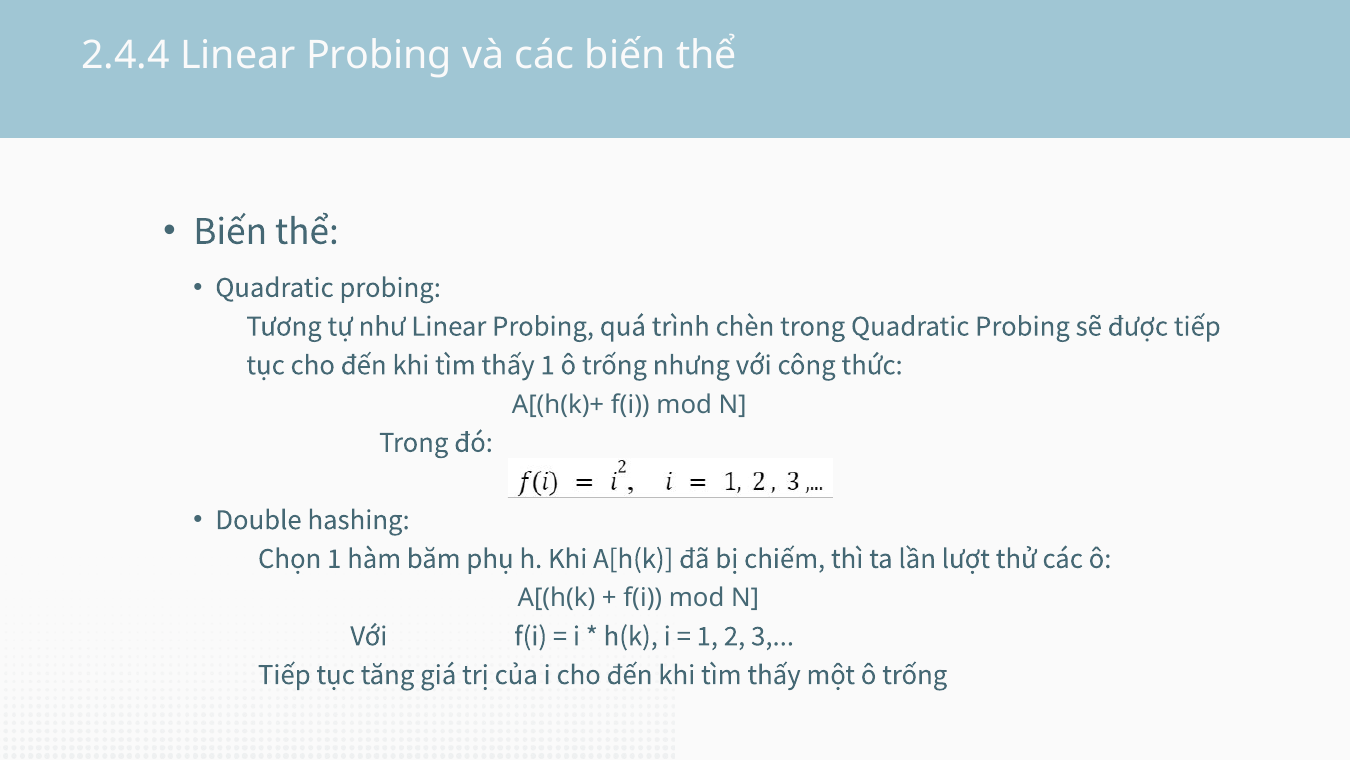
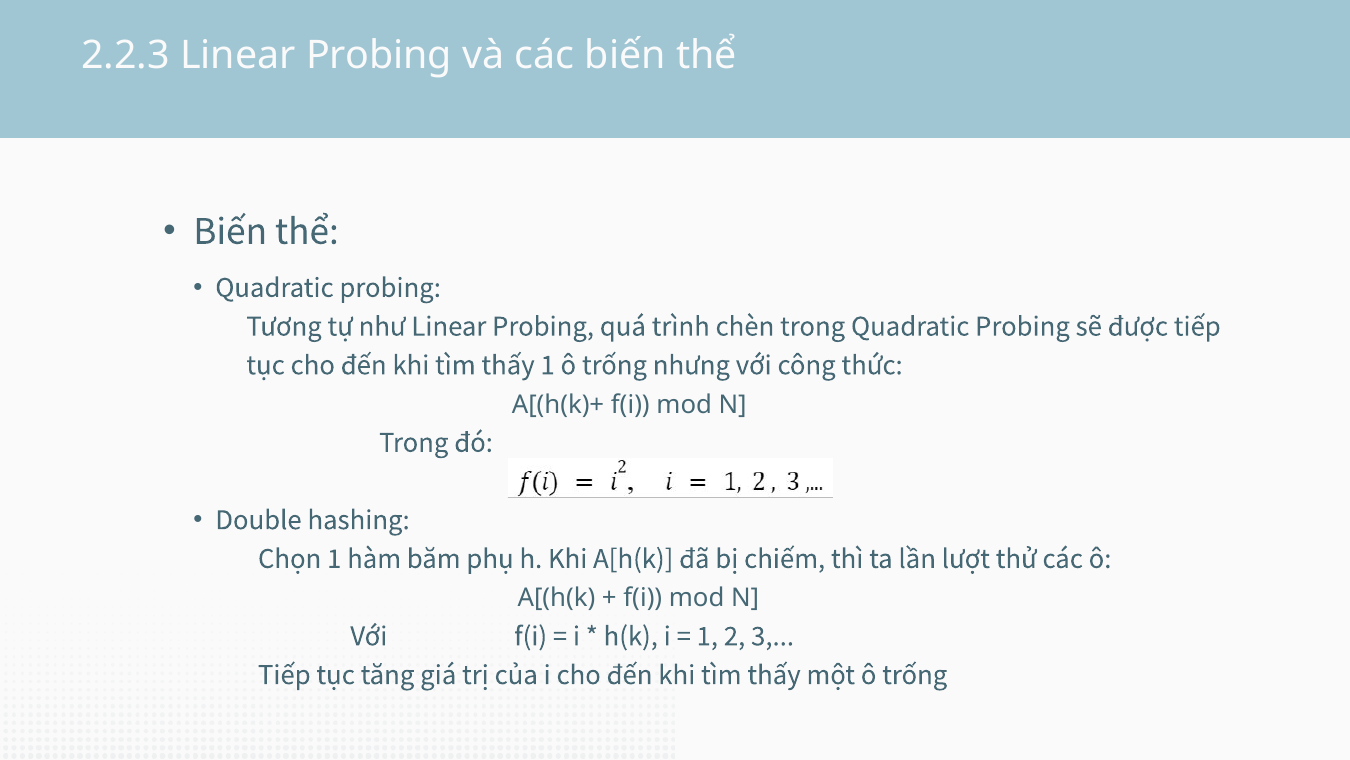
2.4.4: 2.4.4 -> 2.2.3
